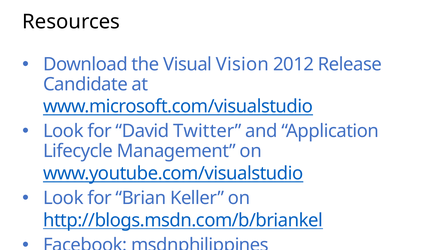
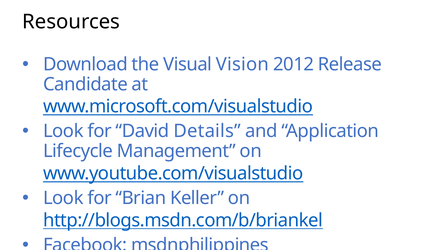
David Twitter: Twitter -> Details
